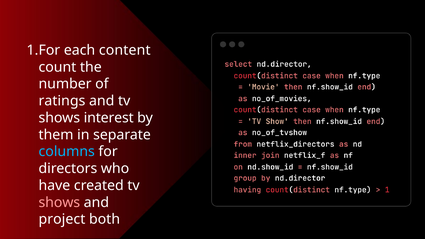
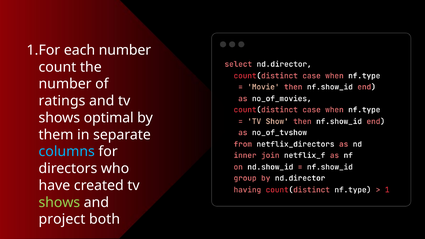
each content: content -> number
interest: interest -> optimal
shows at (59, 202) colour: pink -> light green
